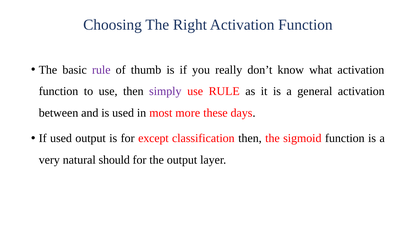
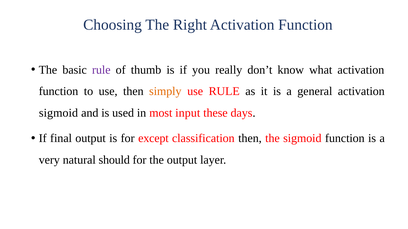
simply colour: purple -> orange
between at (59, 113): between -> sigmoid
more: more -> input
If used: used -> final
